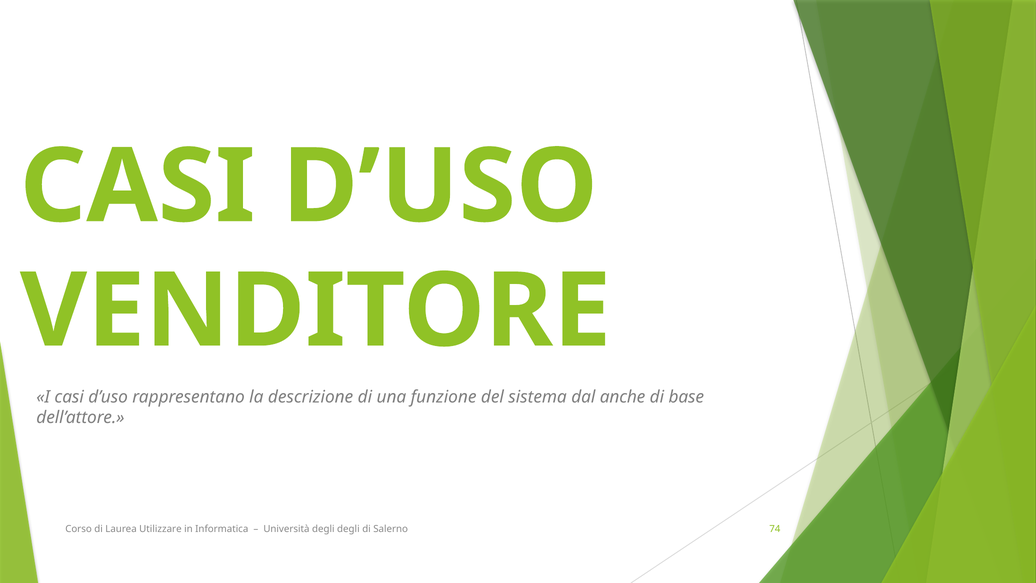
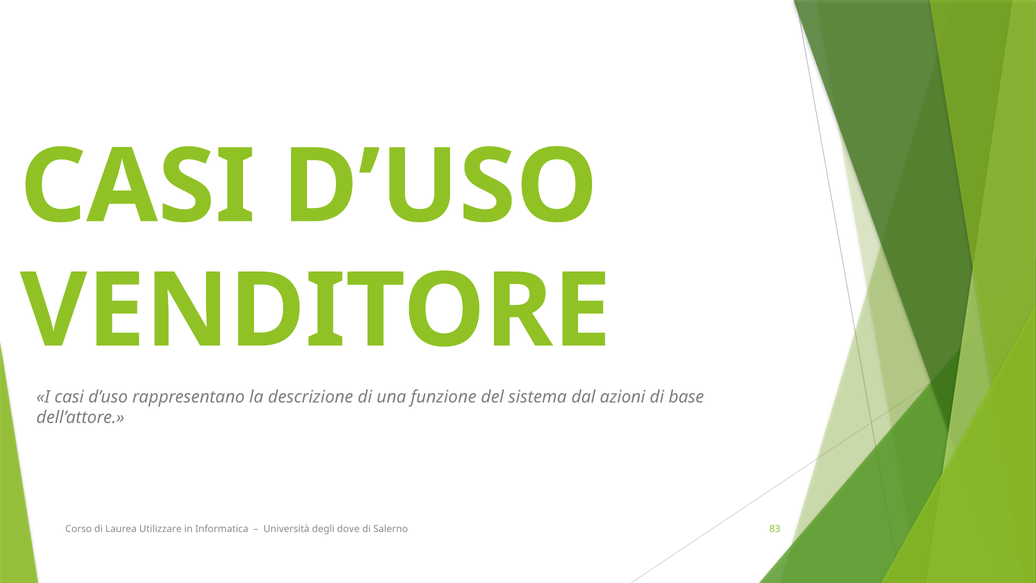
anche: anche -> azioni
degli degli: degli -> dove
74: 74 -> 83
